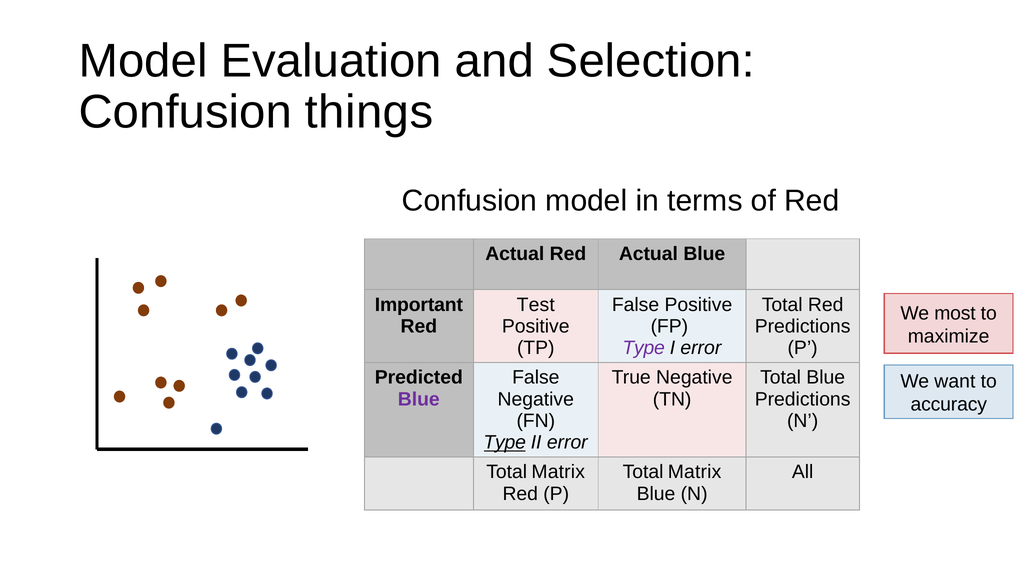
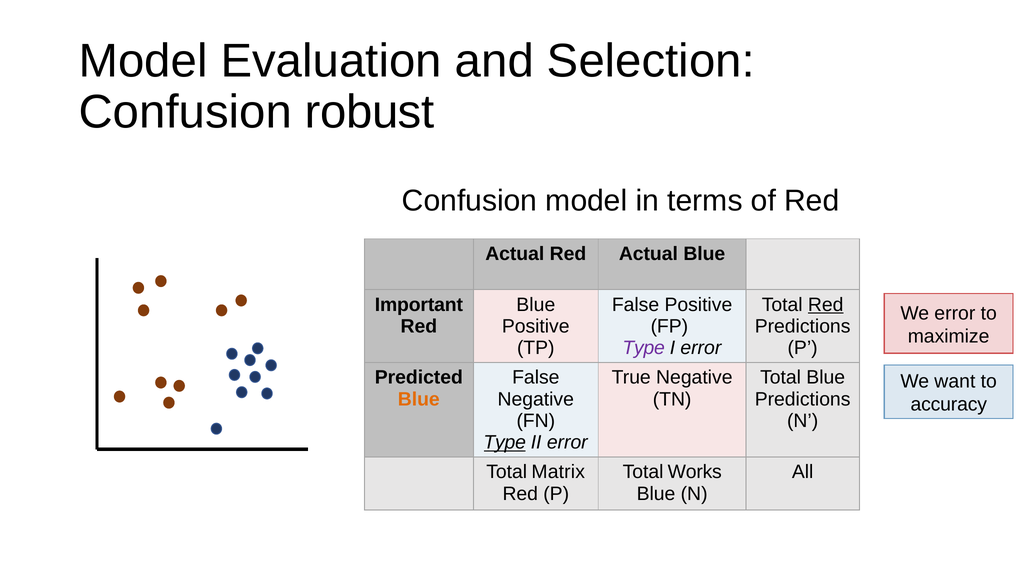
things: things -> robust
Test at (536, 305): Test -> Blue
Red at (826, 305) underline: none -> present
We most: most -> error
Blue at (419, 399) colour: purple -> orange
Matrix at (695, 472): Matrix -> Works
